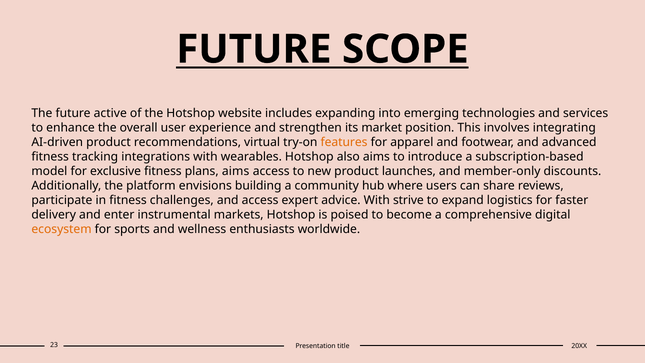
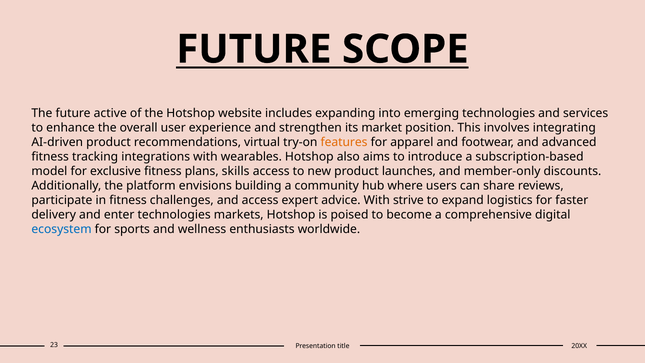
plans aims: aims -> skills
enter instrumental: instrumental -> technologies
ecosystem colour: orange -> blue
